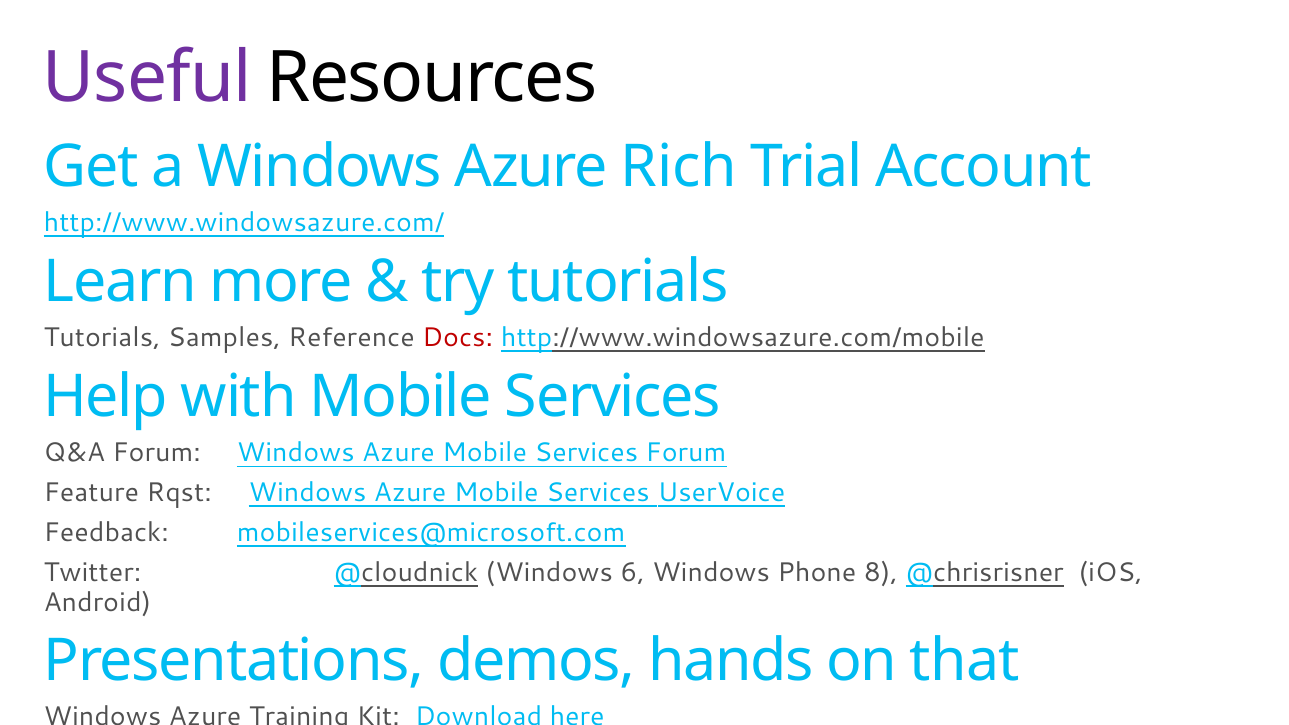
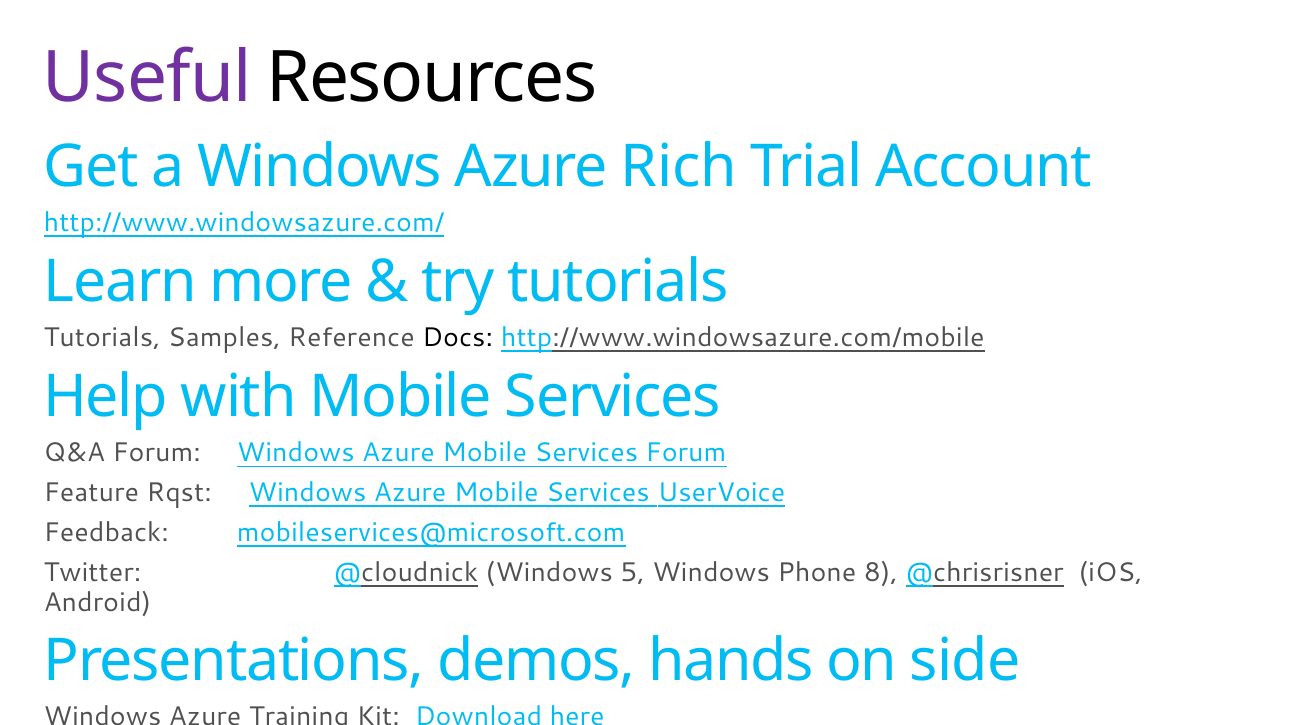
Docs colour: red -> black
6: 6 -> 5
that: that -> side
